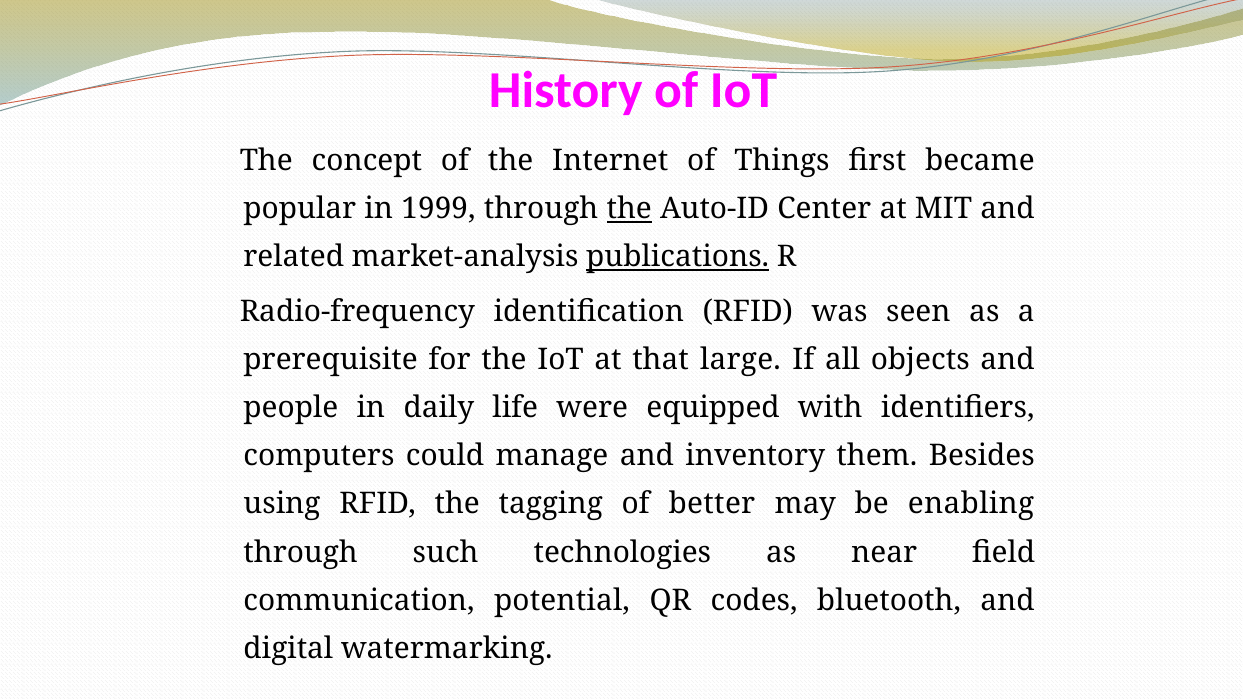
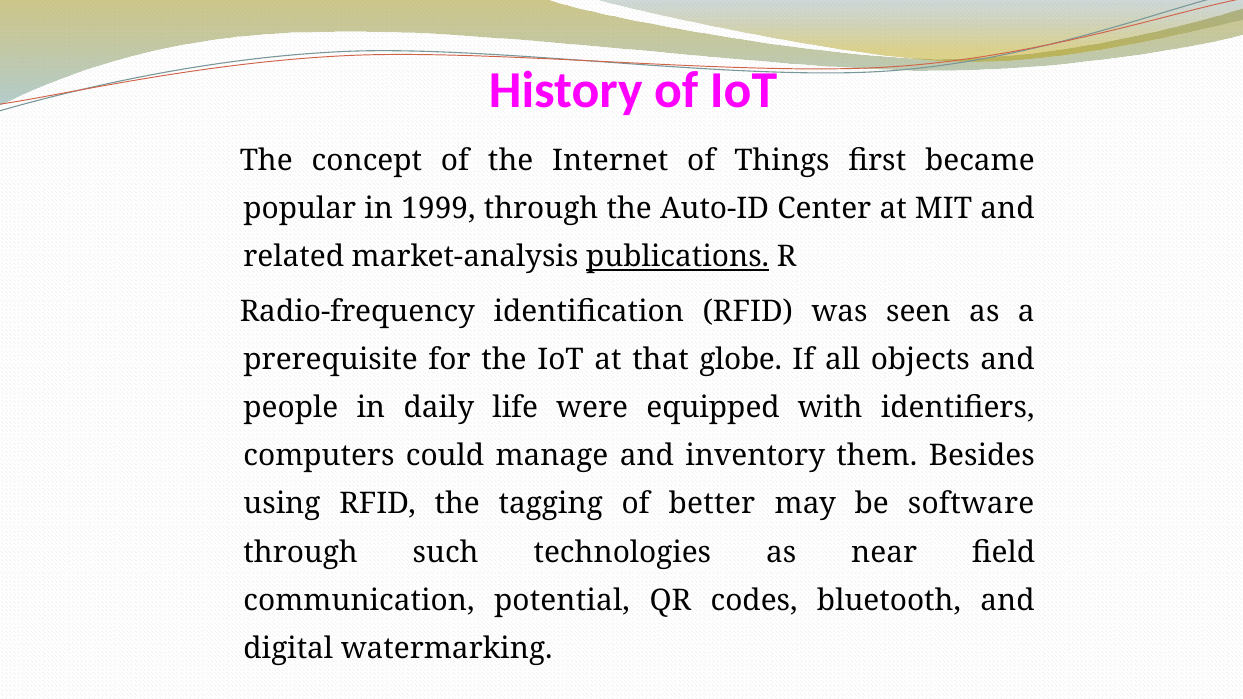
the at (629, 209) underline: present -> none
large: large -> globe
enabling: enabling -> software
